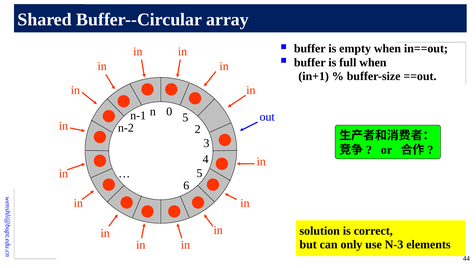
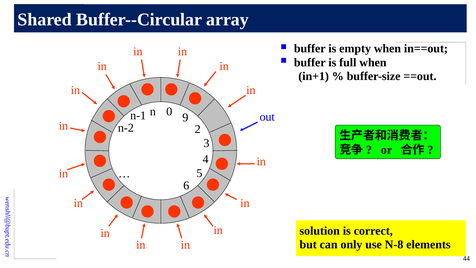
0 5: 5 -> 9
N-3: N-3 -> N-8
